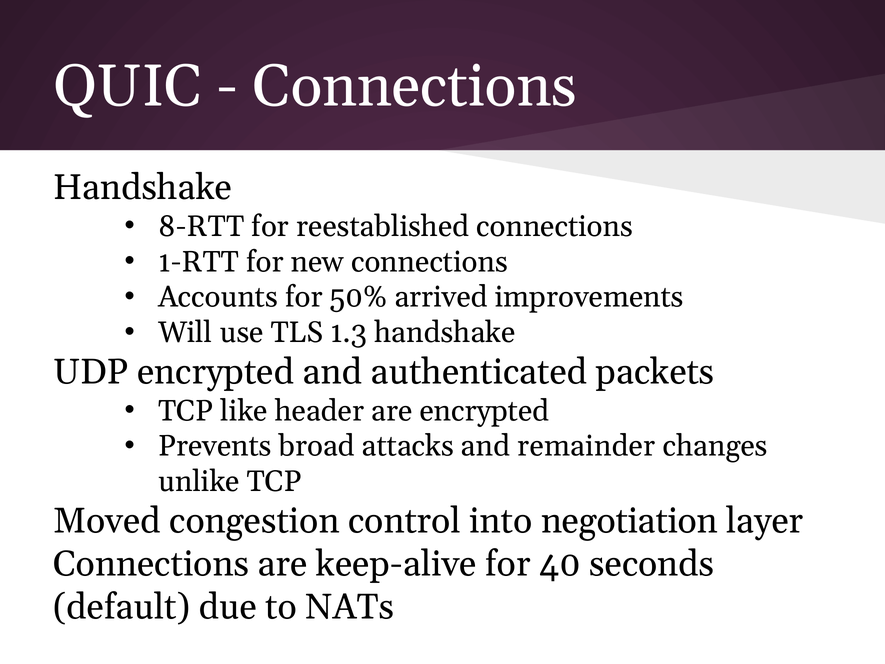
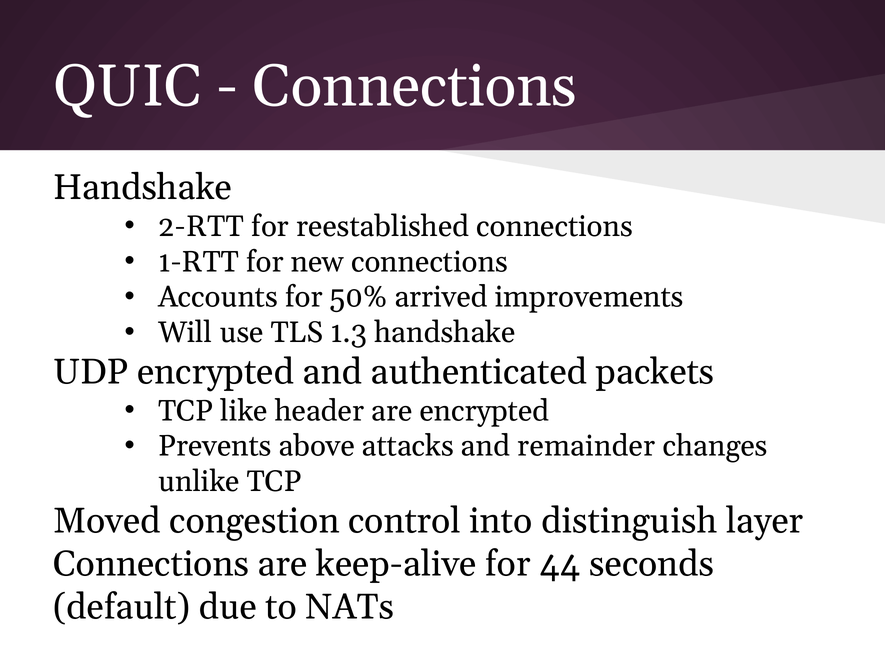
8-RTT: 8-RTT -> 2-RTT
broad: broad -> above
negotiation: negotiation -> distinguish
40: 40 -> 44
